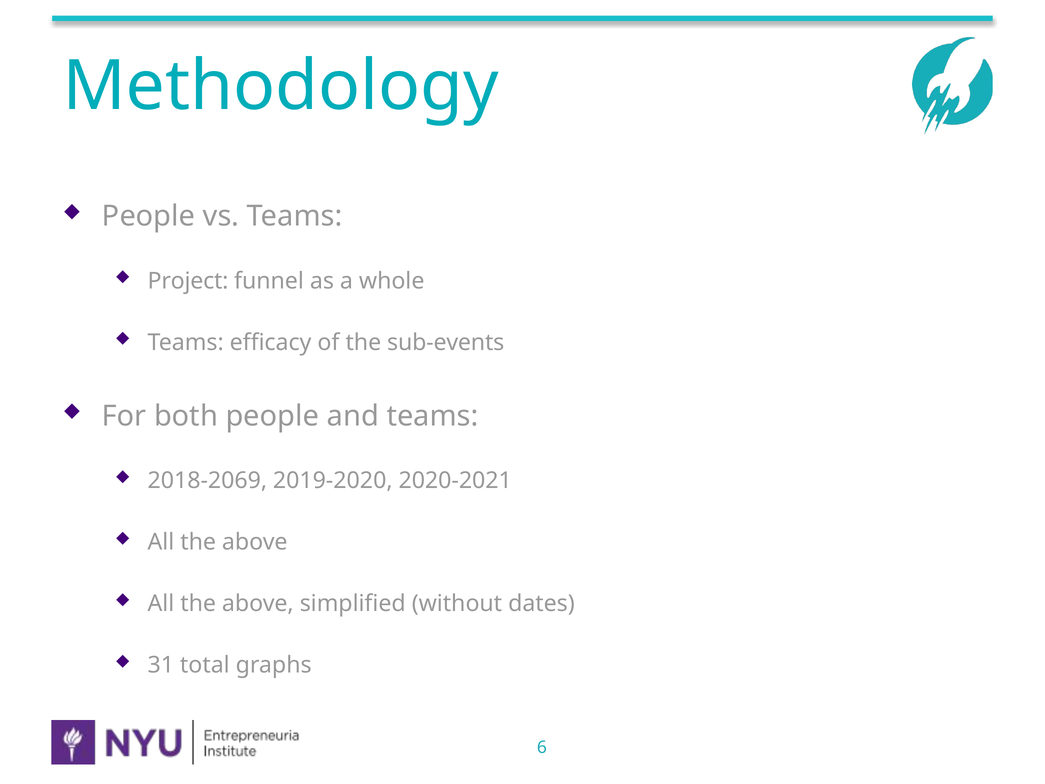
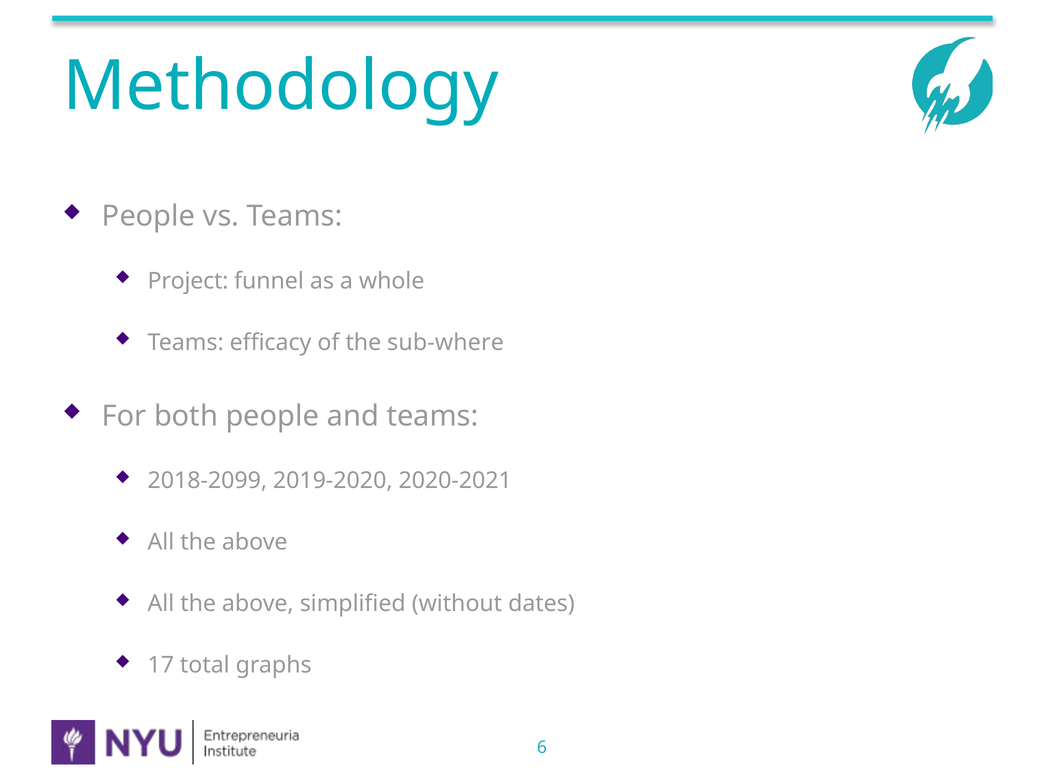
sub-events: sub-events -> sub-where
2018-2069: 2018-2069 -> 2018-2099
31: 31 -> 17
